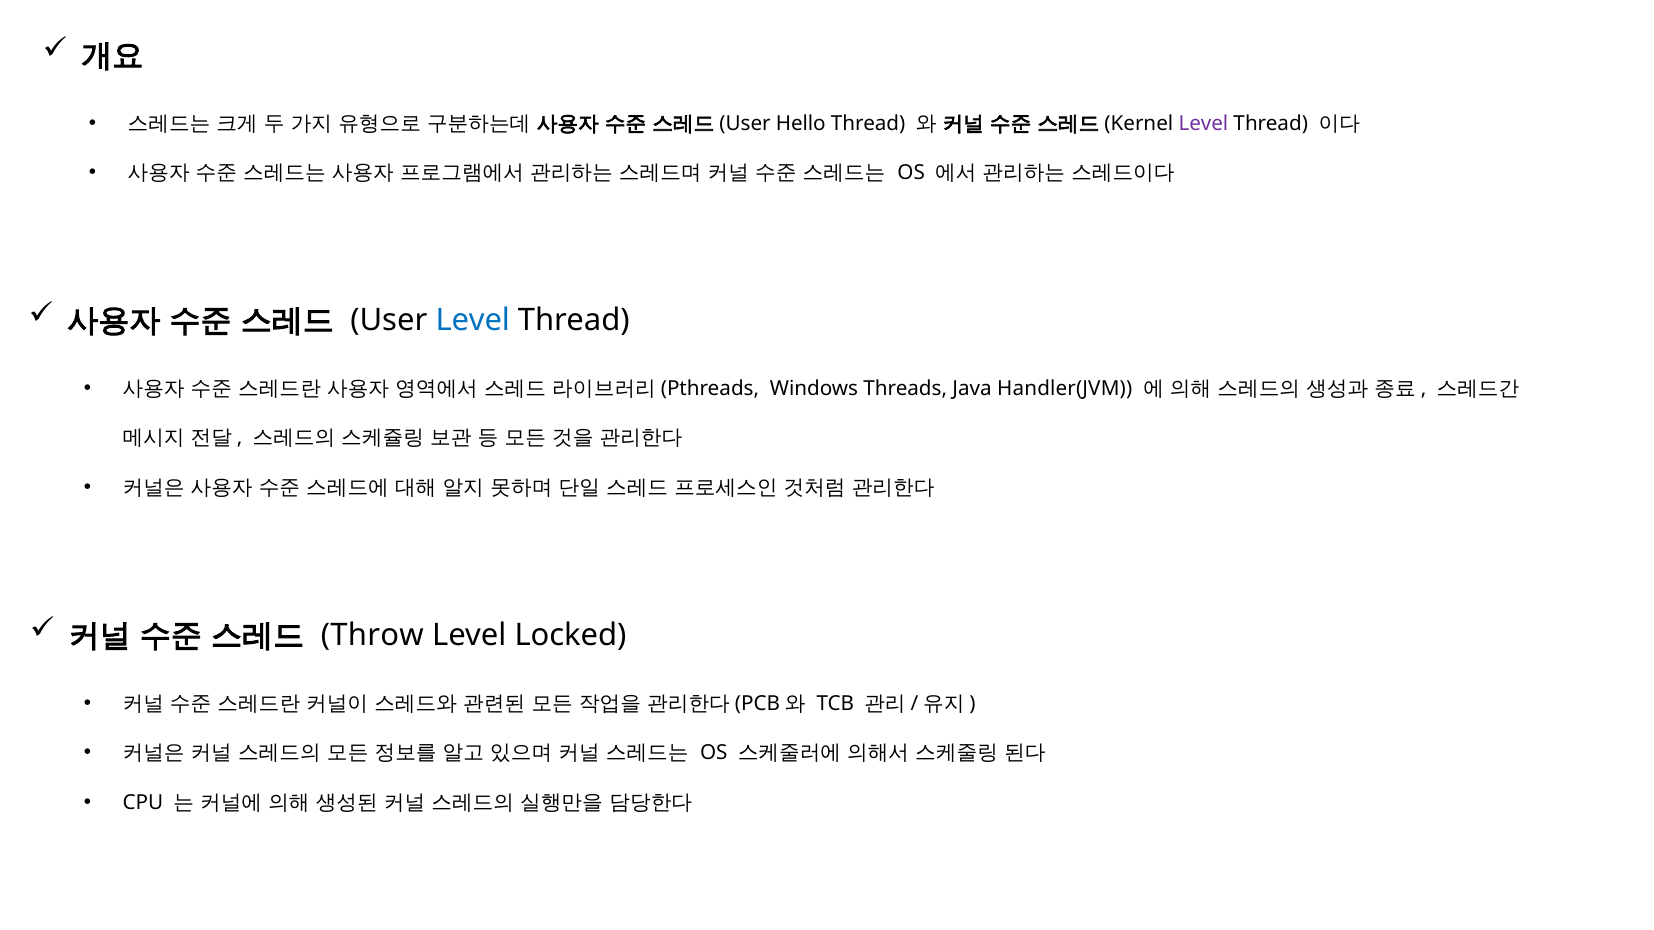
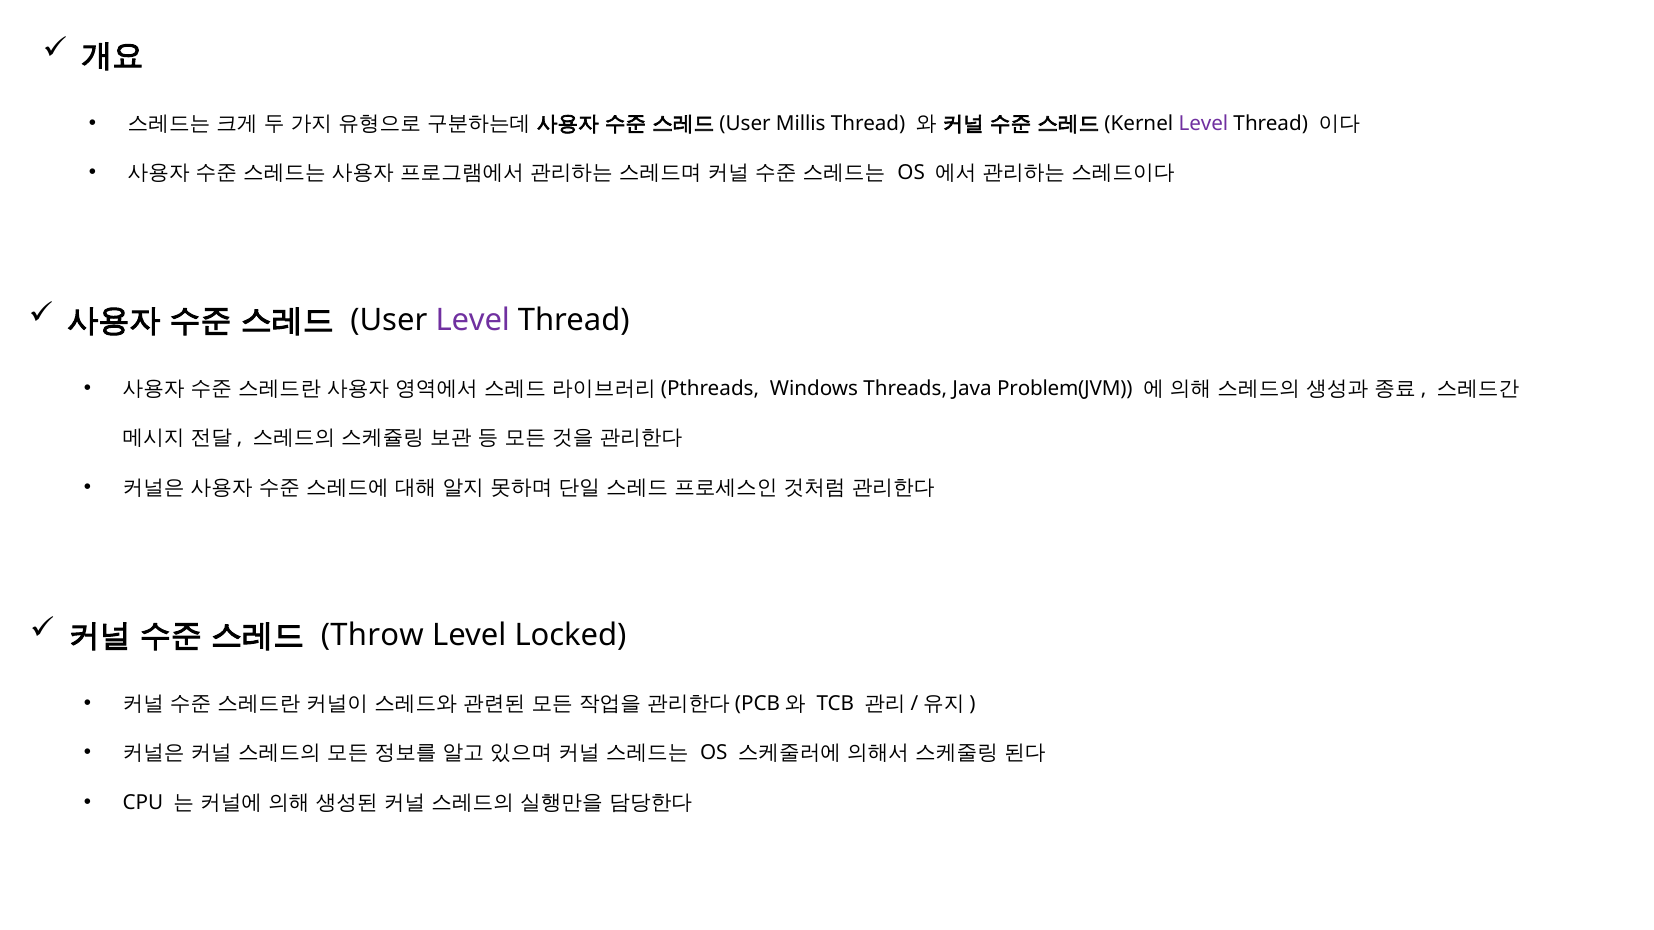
Hello: Hello -> Millis
Level at (473, 321) colour: blue -> purple
Handler(JVM: Handler(JVM -> Problem(JVM
